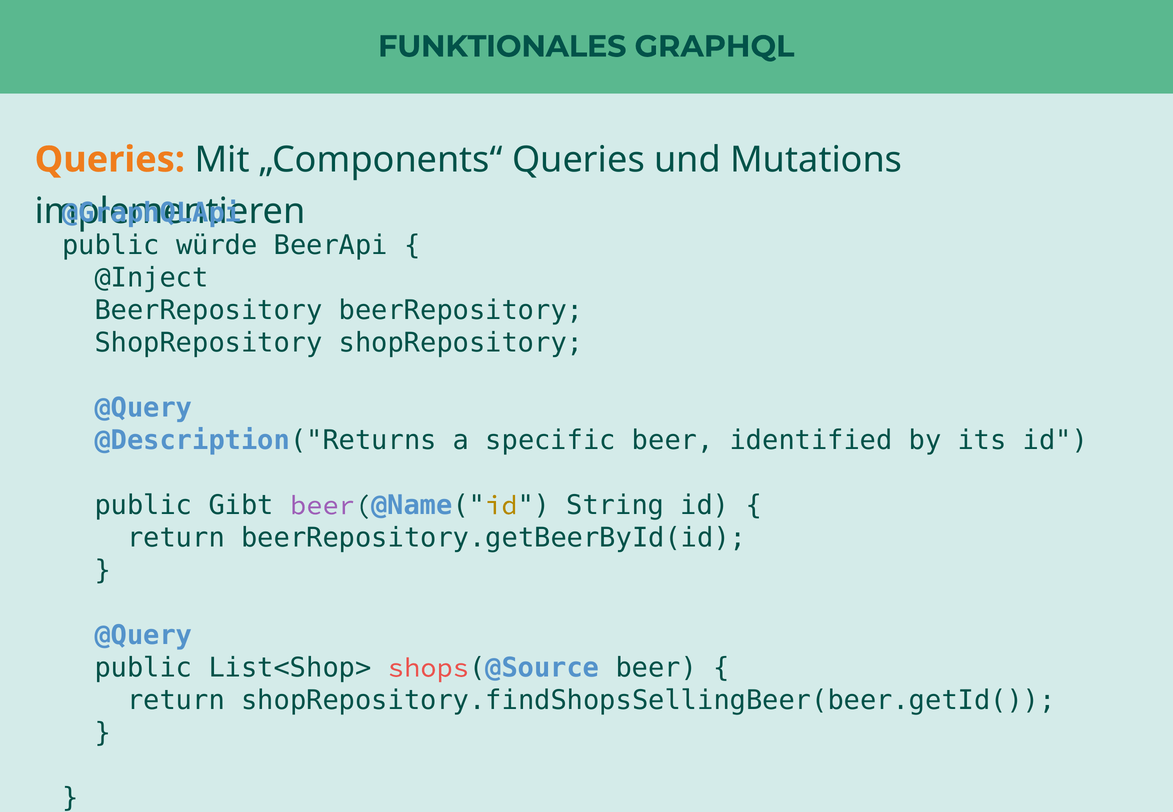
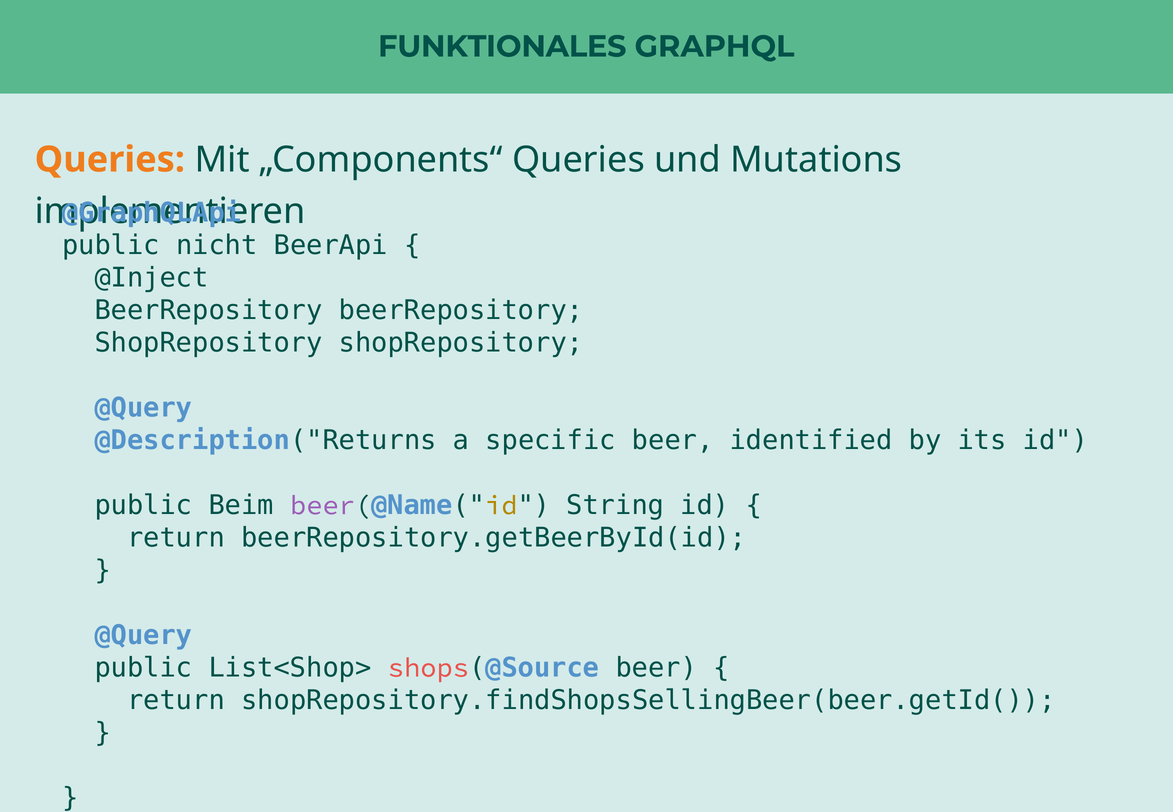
würde: würde -> nicht
Gibt: Gibt -> Beim
